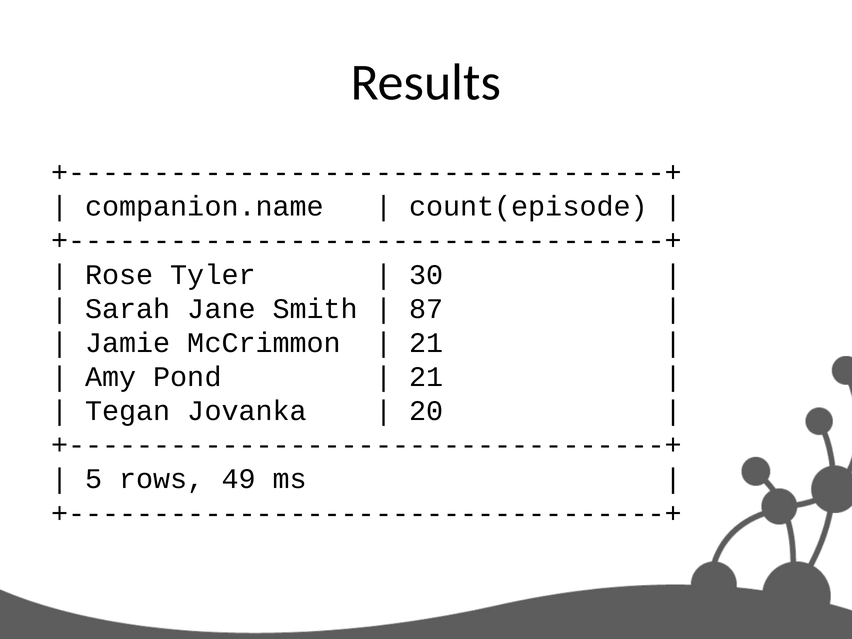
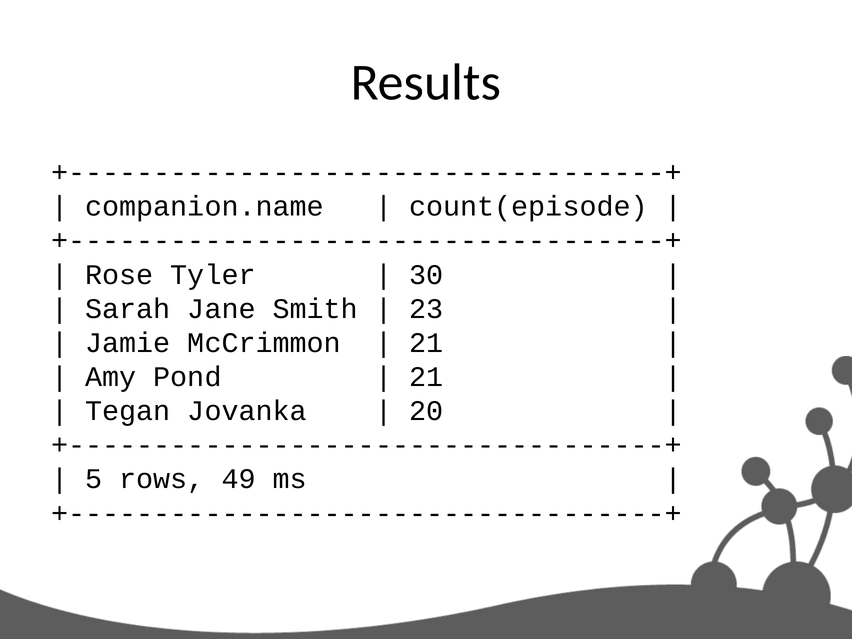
87: 87 -> 23
